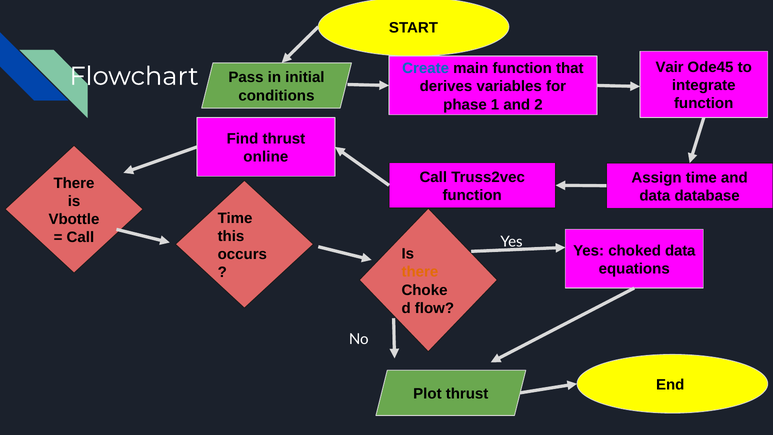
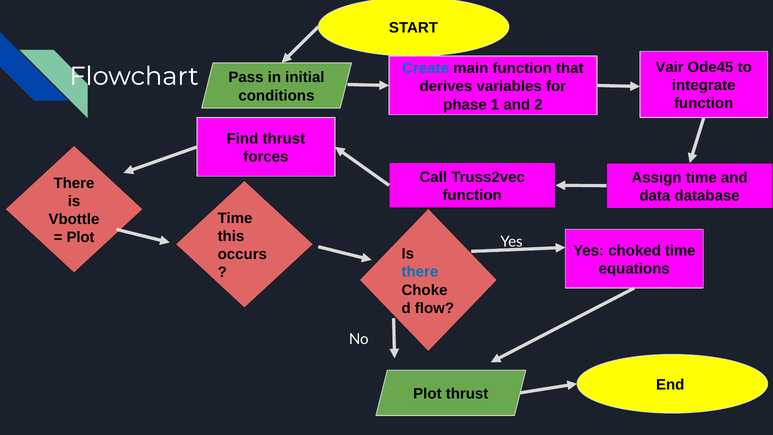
online: online -> forces
Call at (80, 237): Call -> Plot
choked data: data -> time
there at (420, 272) colour: orange -> blue
